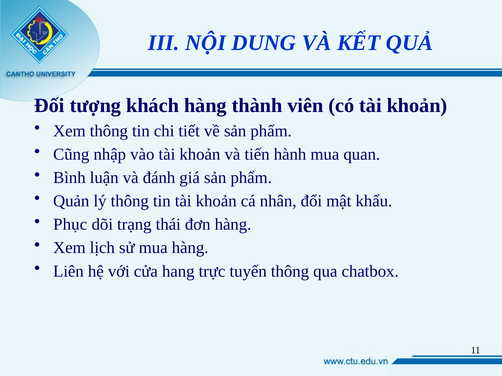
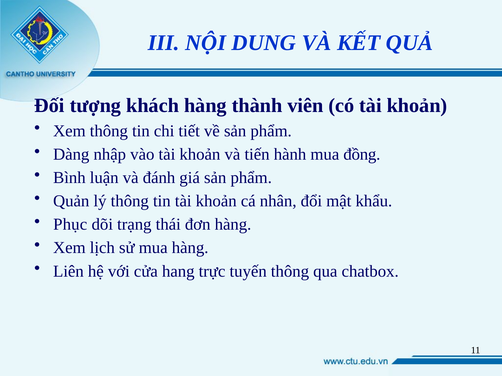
Cũng: Cũng -> Dàng
quan: quan -> đồng
